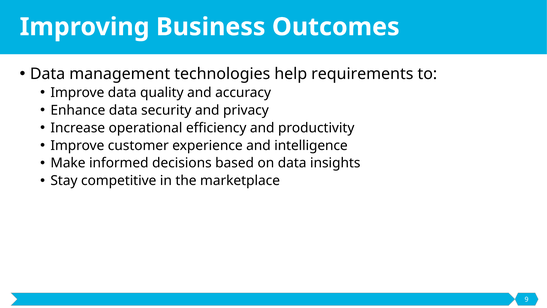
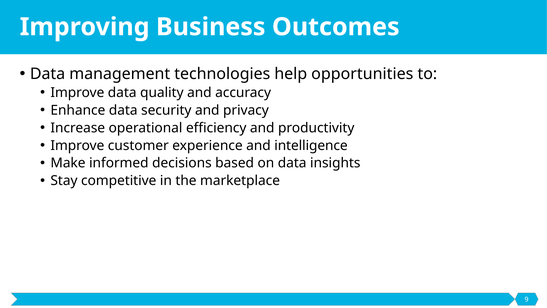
requirements: requirements -> opportunities
